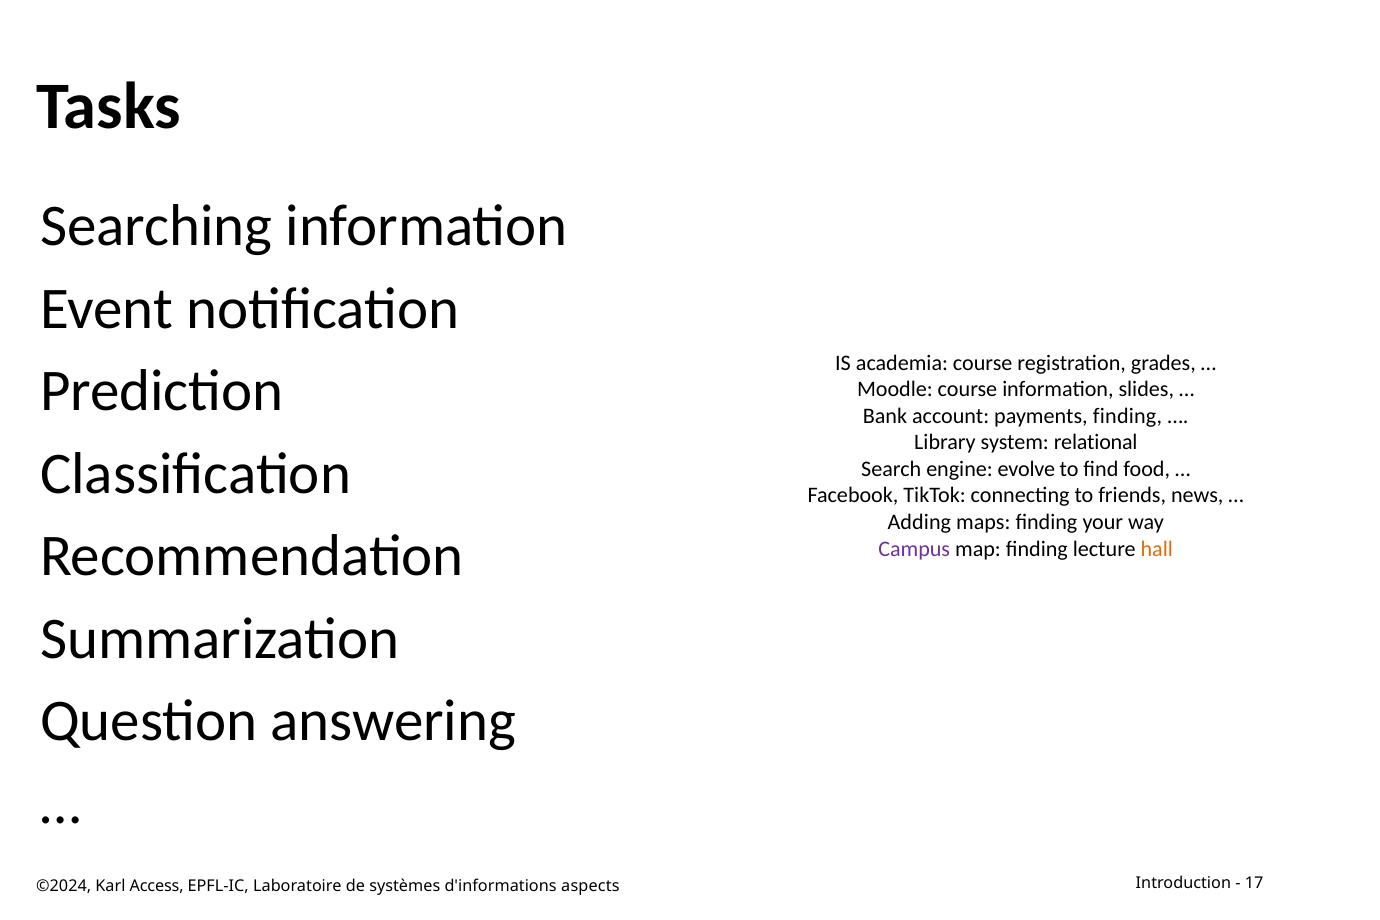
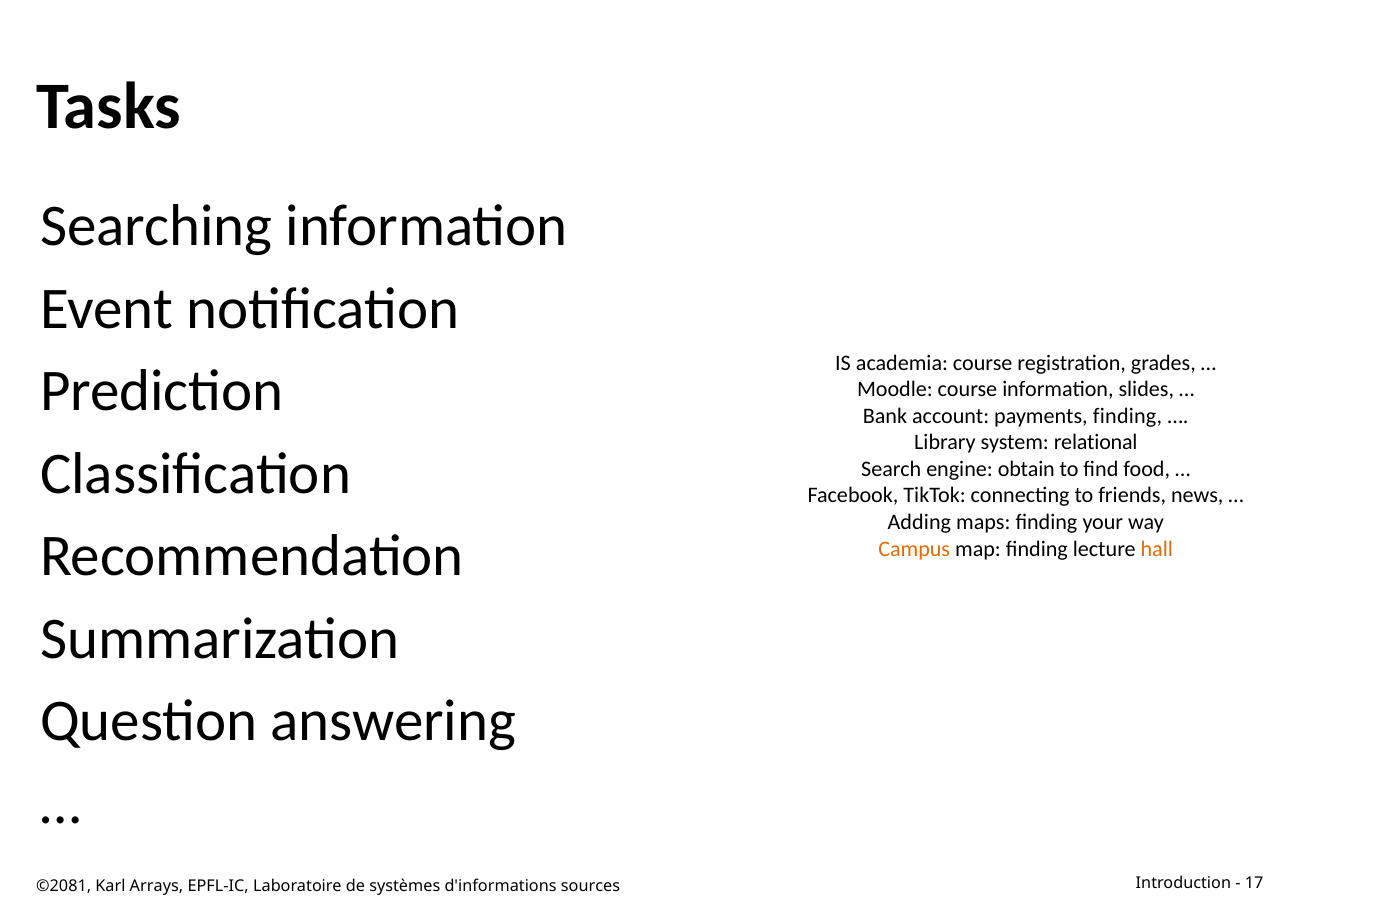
evolve: evolve -> obtain
Campus colour: purple -> orange
©2024: ©2024 -> ©2081
Access: Access -> Arrays
aspects: aspects -> sources
